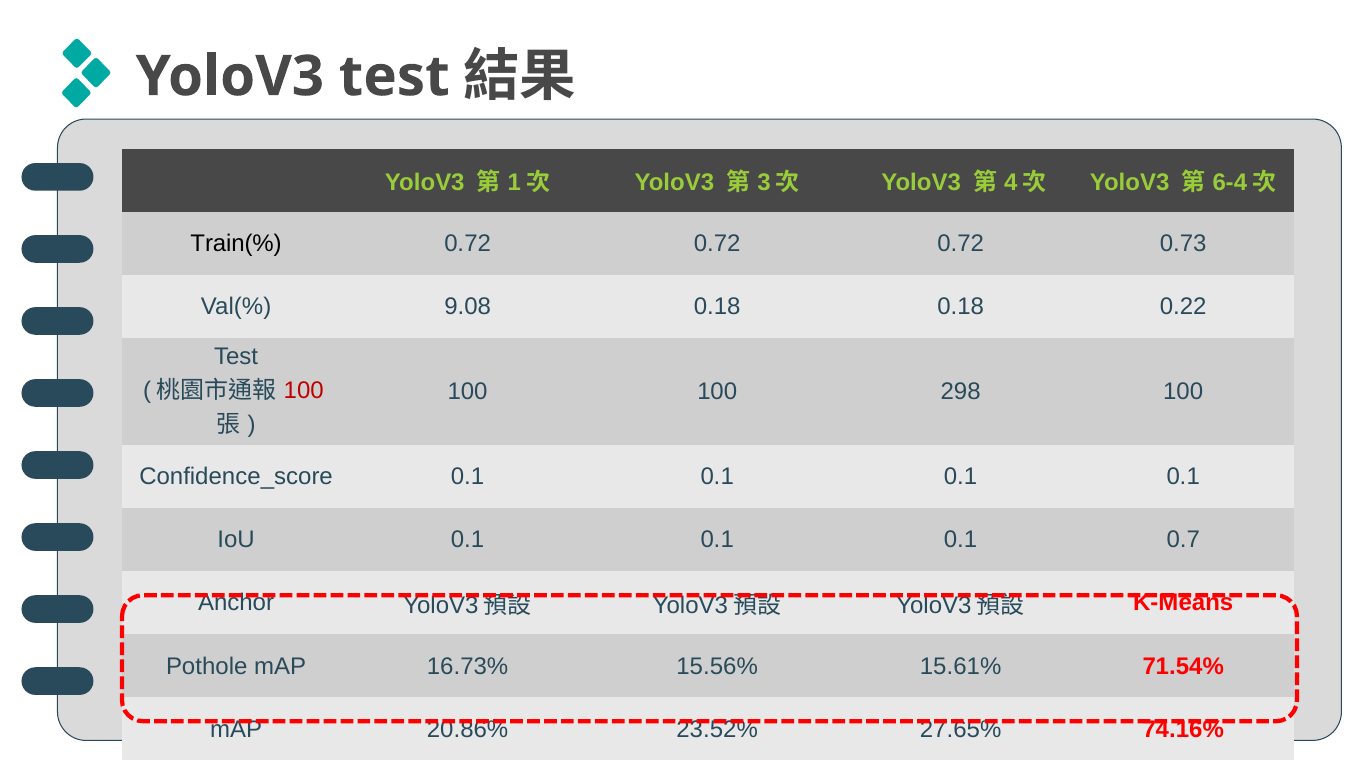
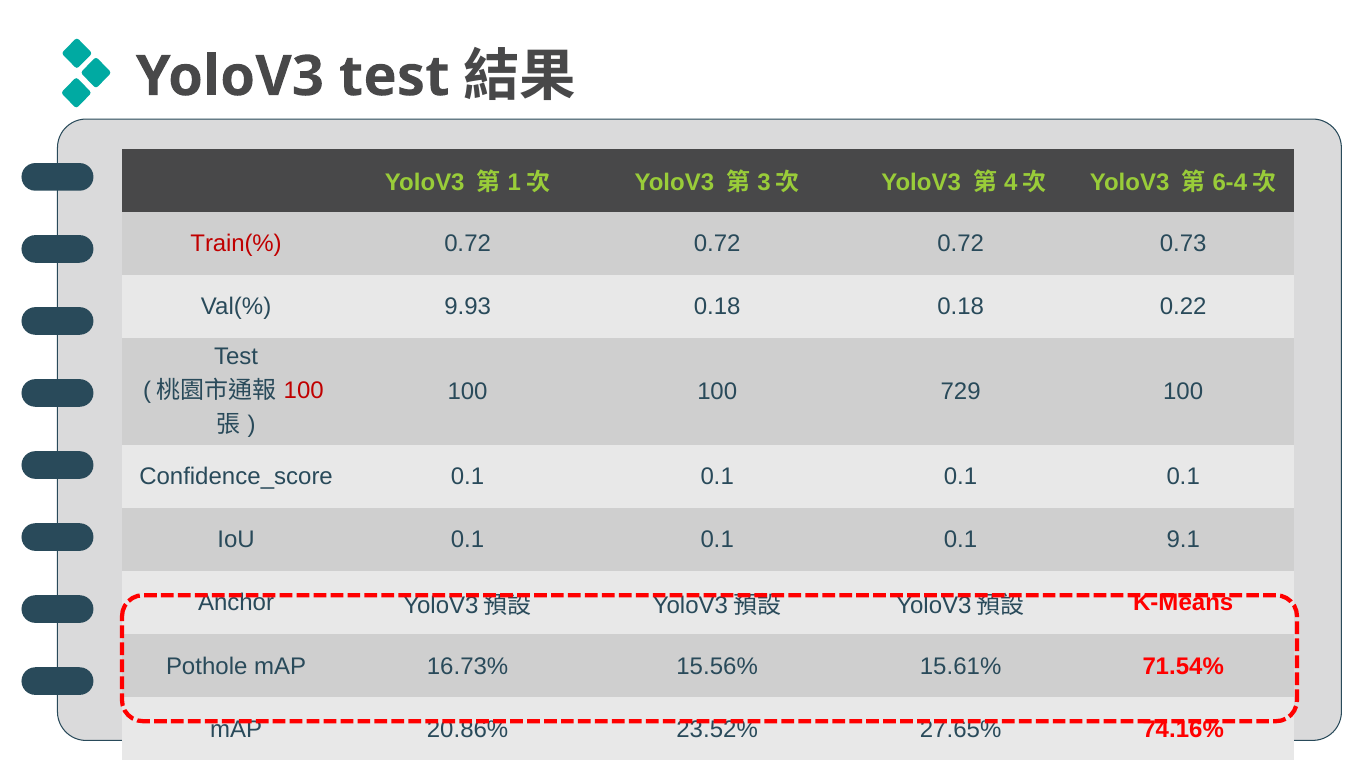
Train(% colour: black -> red
9.08: 9.08 -> 9.93
298: 298 -> 729
0.7: 0.7 -> 9.1
